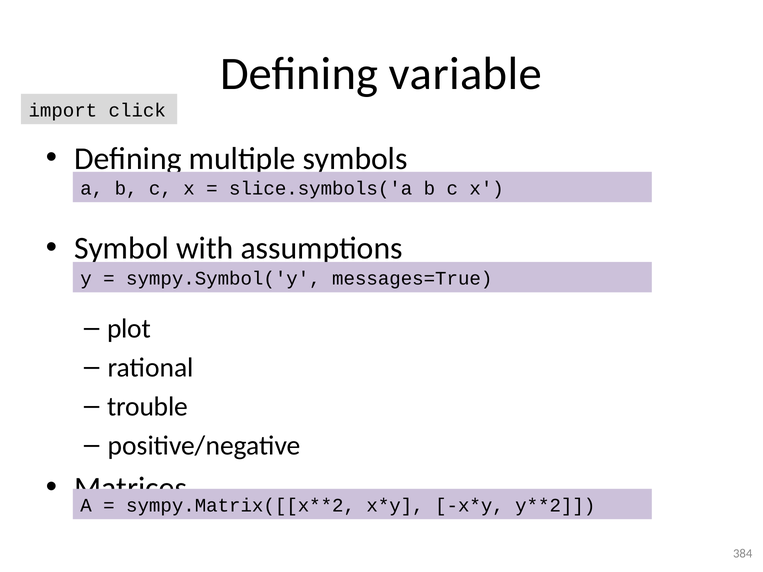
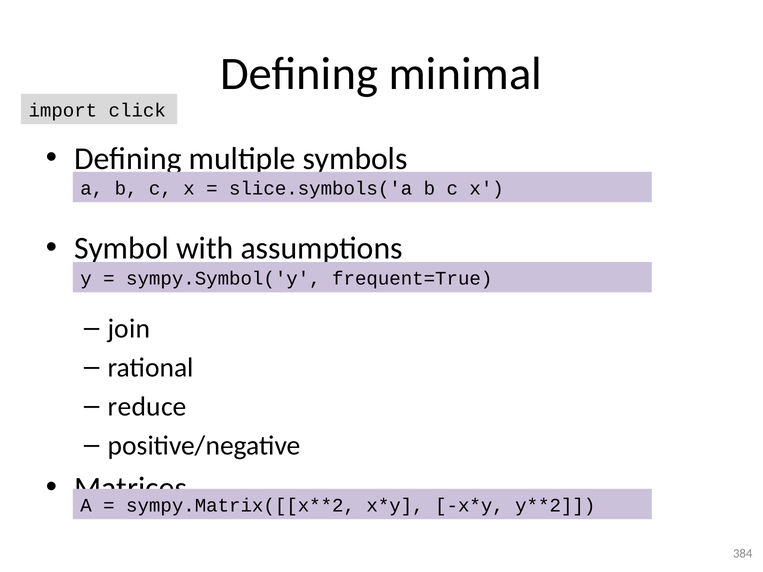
variable: variable -> minimal
messages=True: messages=True -> frequent=True
plot: plot -> join
trouble: trouble -> reduce
